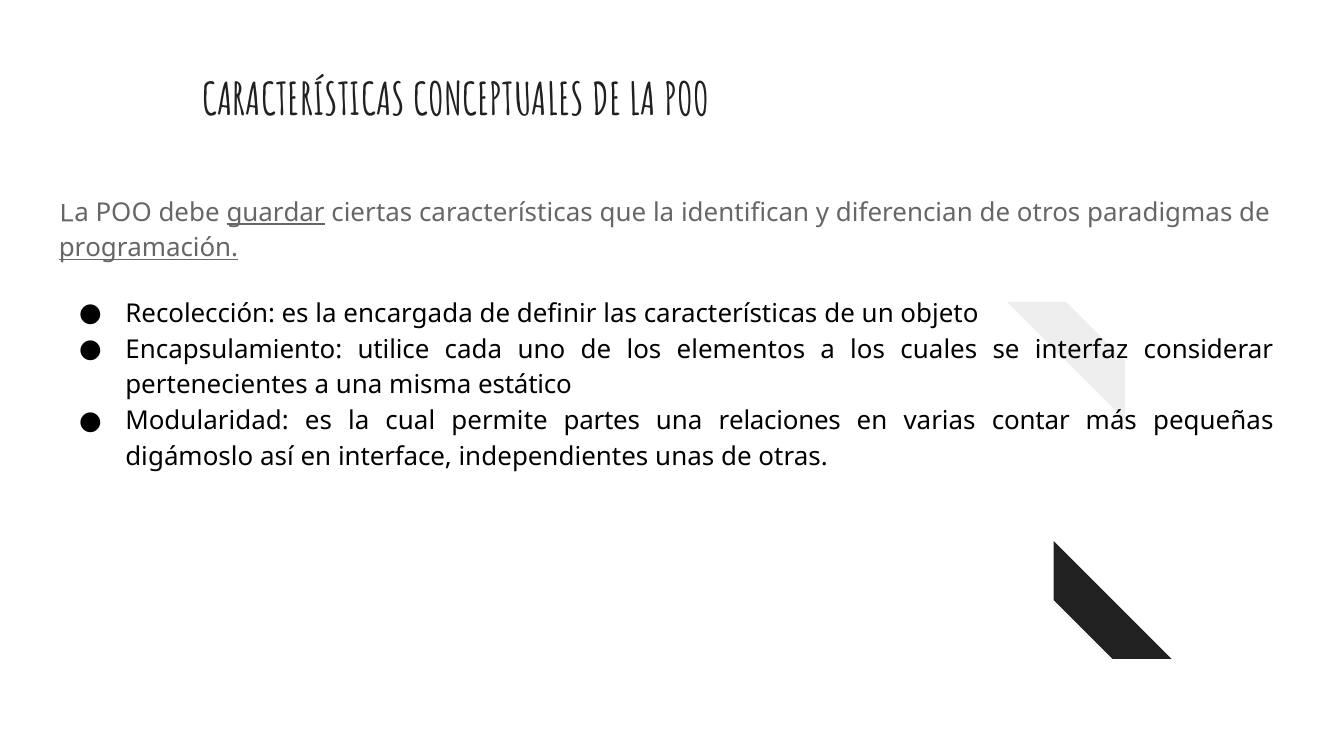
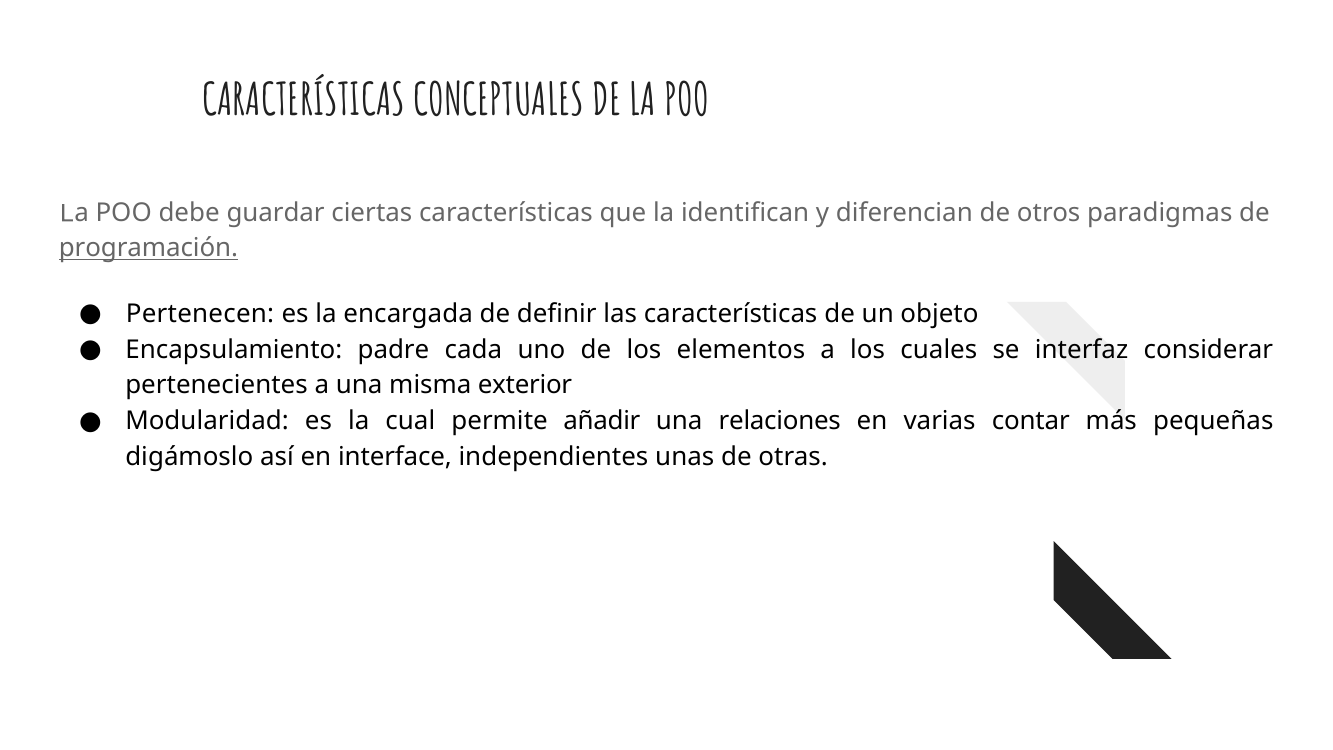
guardar underline: present -> none
Recolección: Recolección -> Pertenecen
utilice: utilice -> padre
estático: estático -> exterior
partes: partes -> añadir
